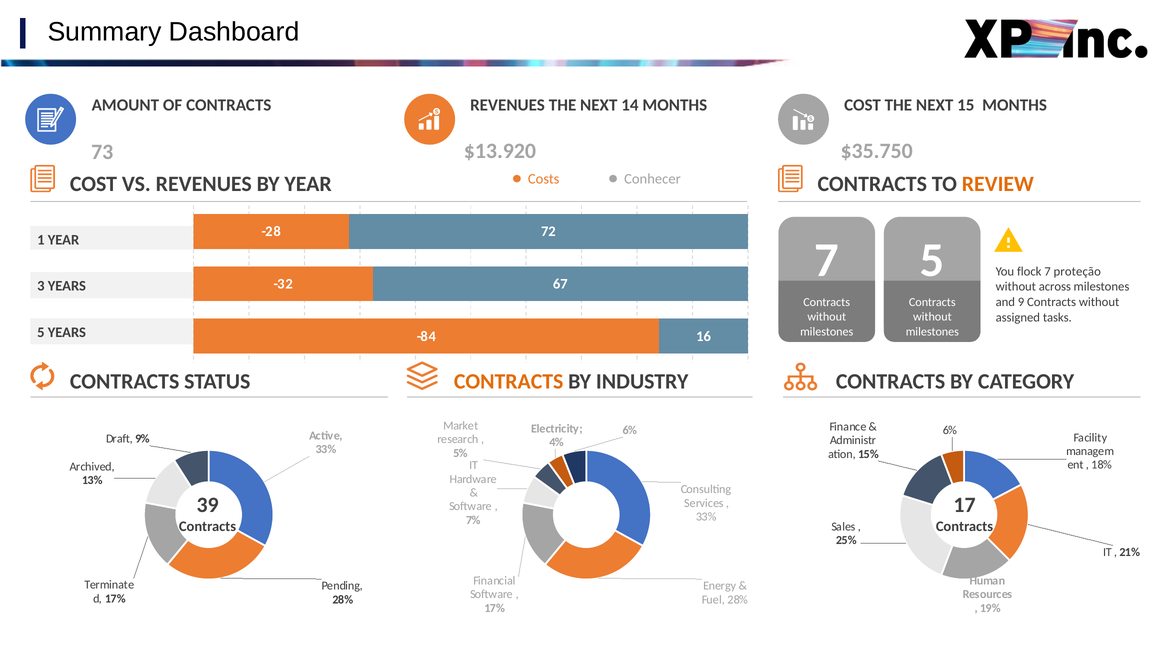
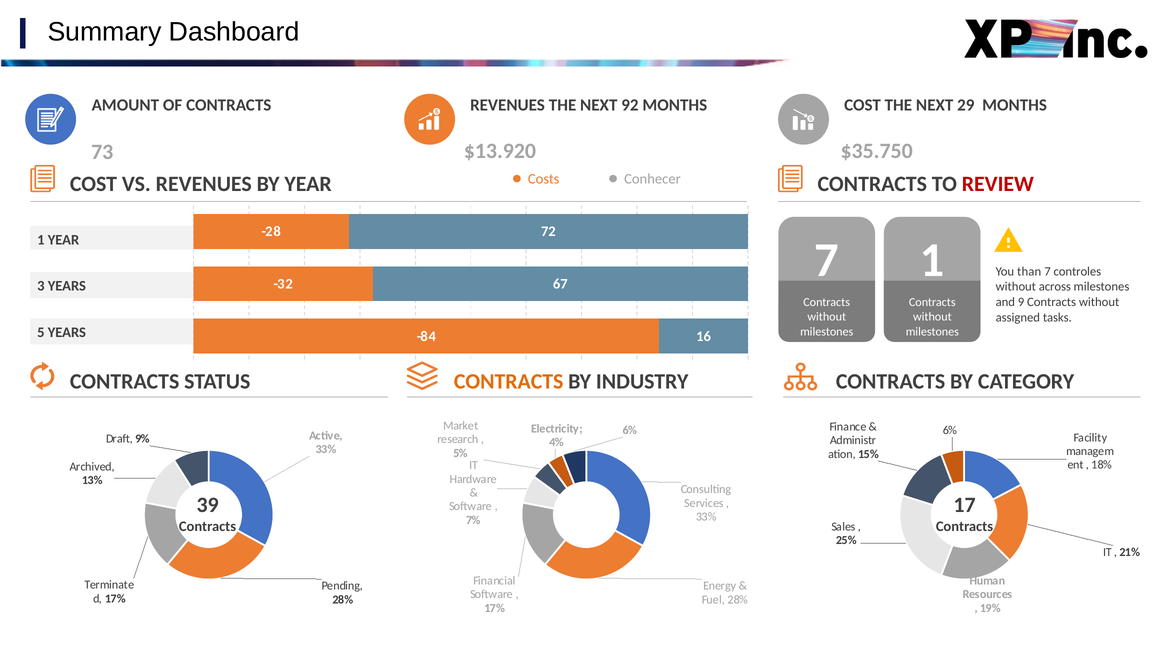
14: 14 -> 92
15: 15 -> 29
REVIEW colour: orange -> red
7 5: 5 -> 1
flock: flock -> than
proteção: proteção -> controles
